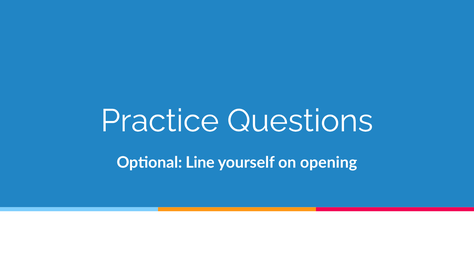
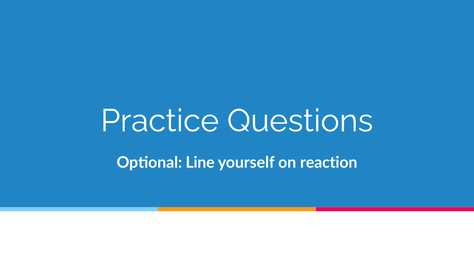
opening: opening -> reaction
